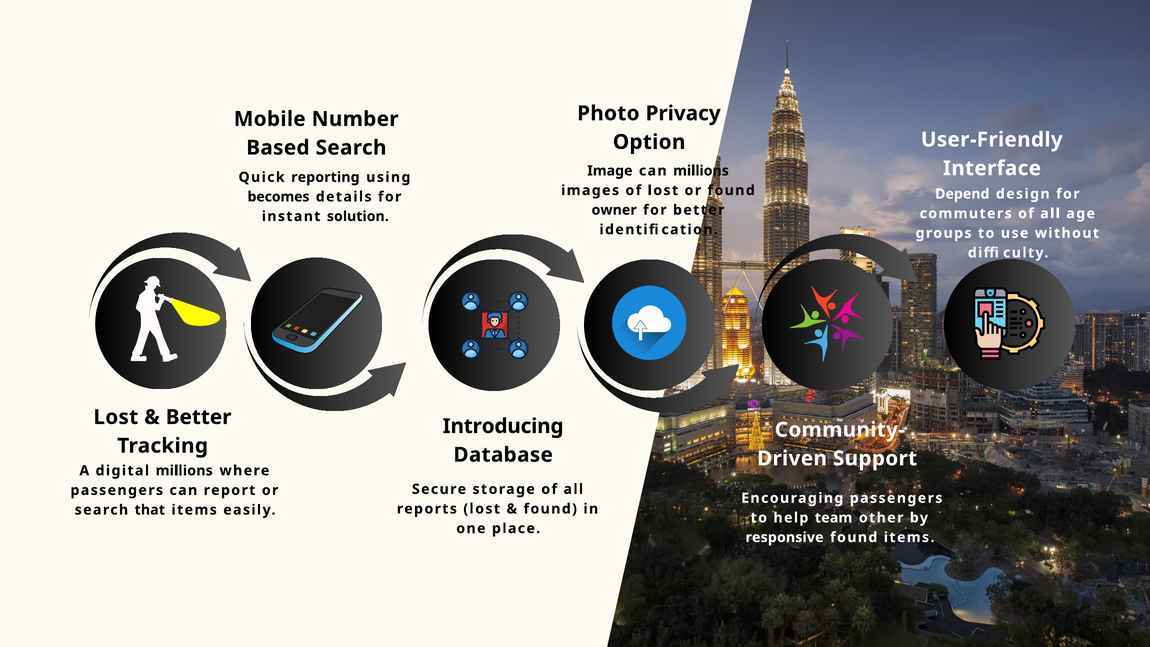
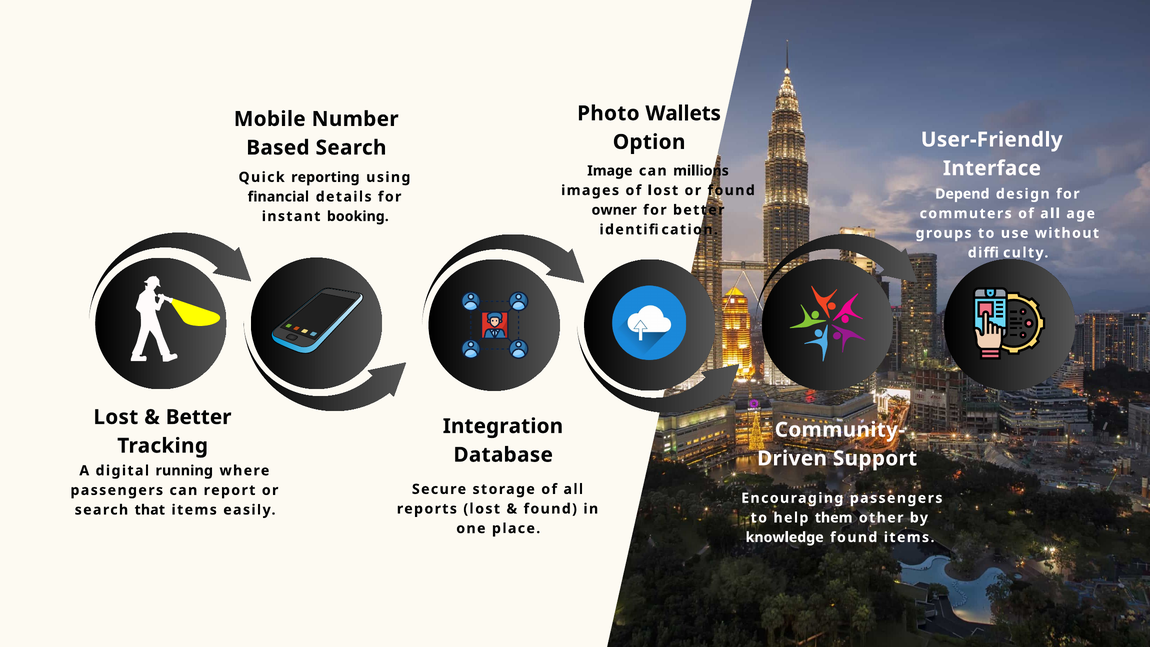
Privacy: Privacy -> Wallets
becomes: becomes -> financial
solution: solution -> booking
Introducing: Introducing -> Integration
digital millions: millions -> running
team: team -> them
responsive: responsive -> knowledge
